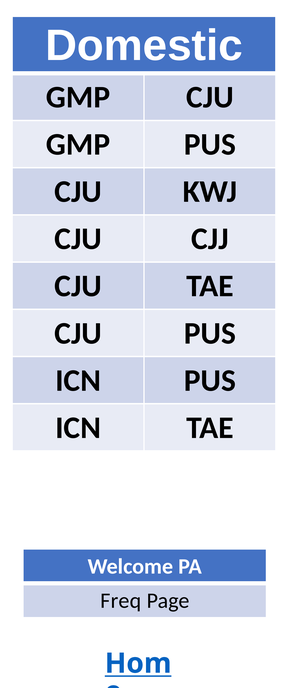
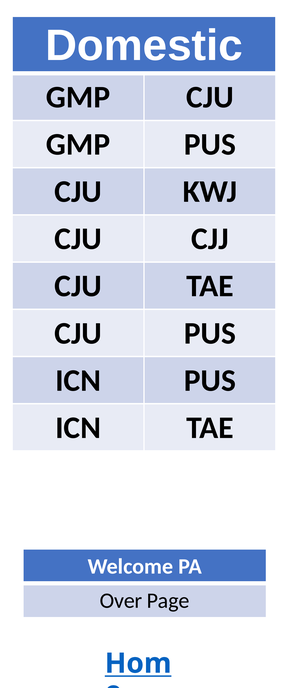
Freq: Freq -> Over
